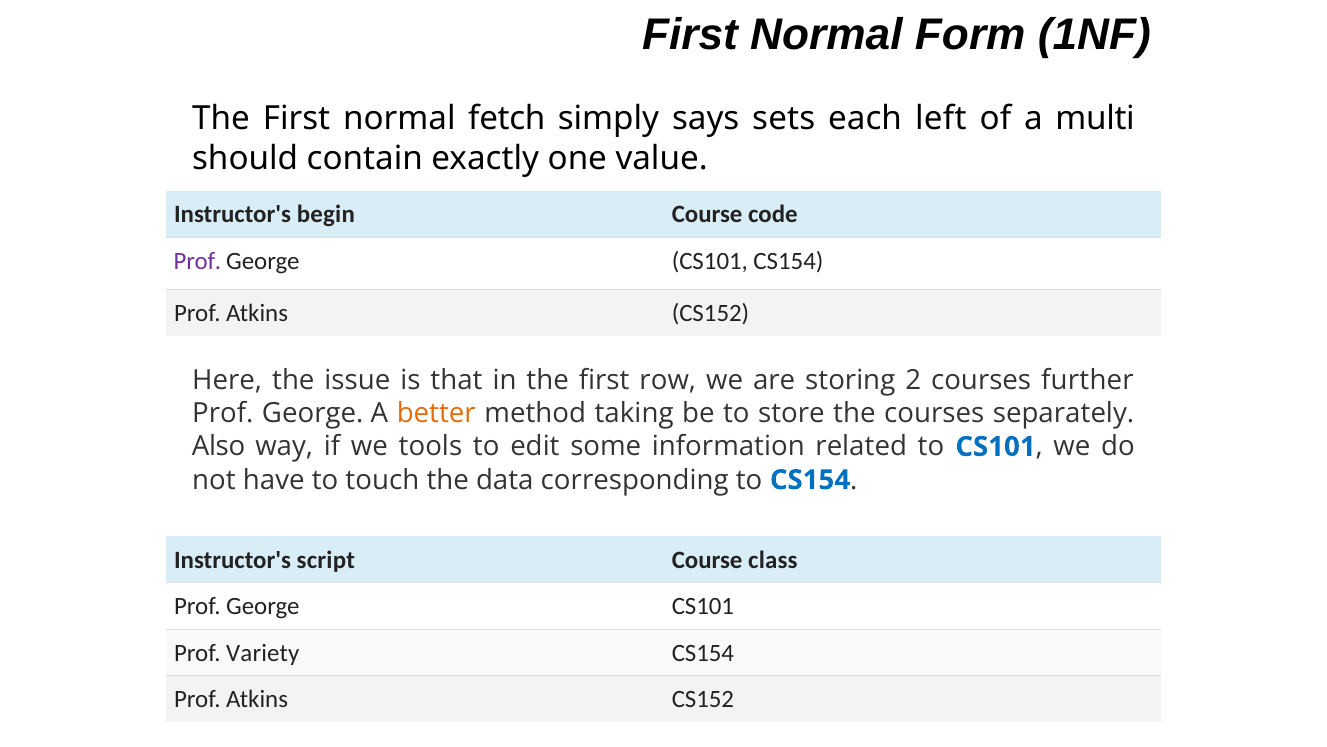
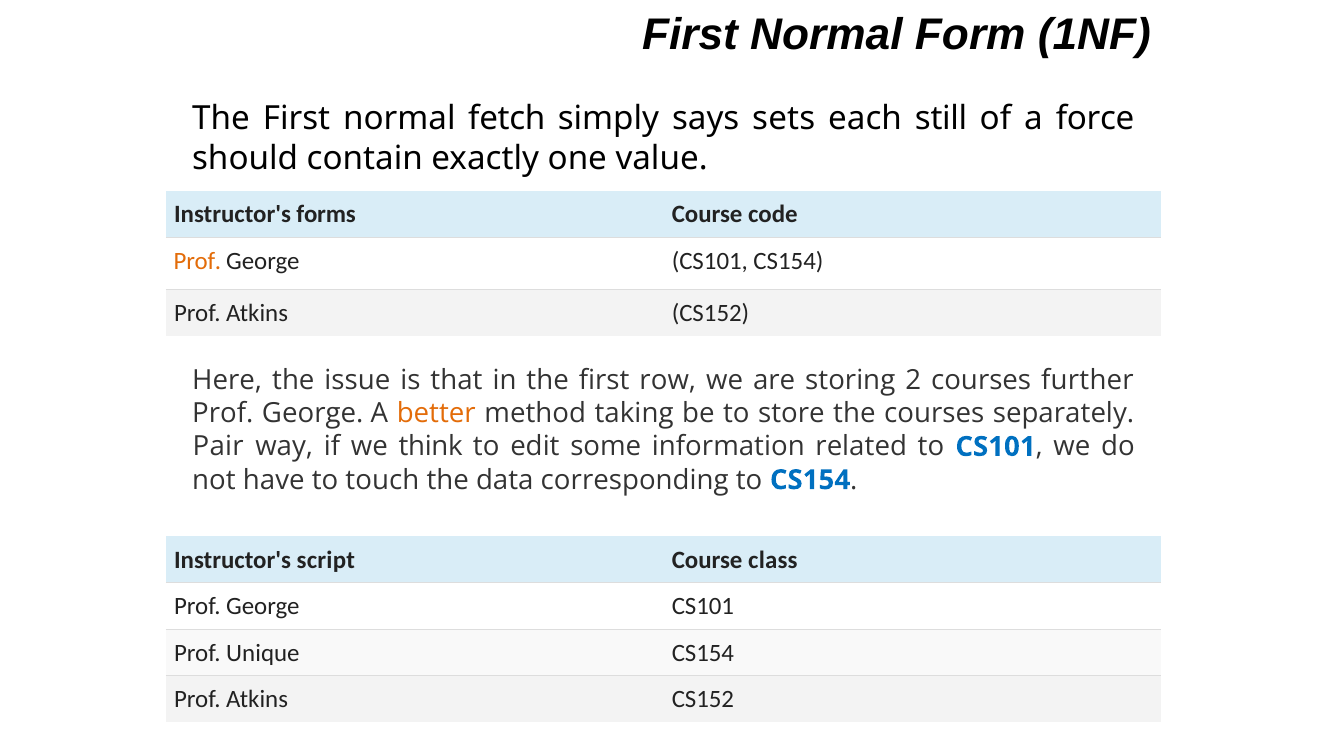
left: left -> still
multi: multi -> force
begin: begin -> forms
Prof at (197, 261) colour: purple -> orange
Also: Also -> Pair
tools: tools -> think
Variety: Variety -> Unique
